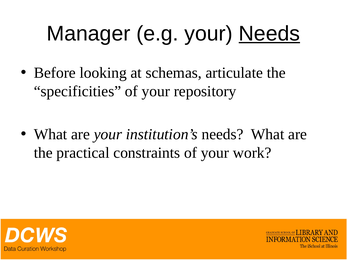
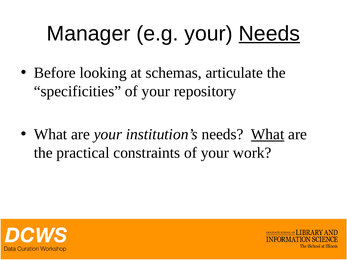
What at (268, 135) underline: none -> present
